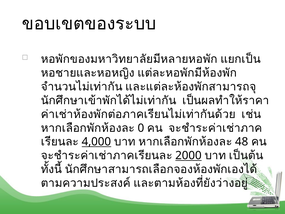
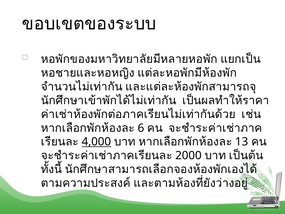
0: 0 -> 6
48: 48 -> 13
2000 underline: present -> none
